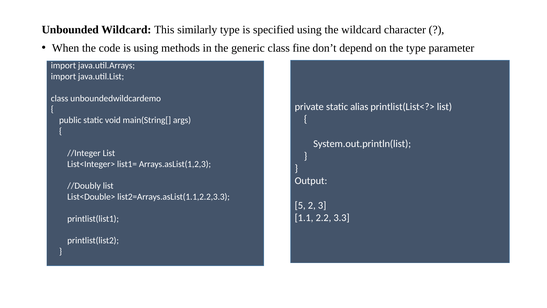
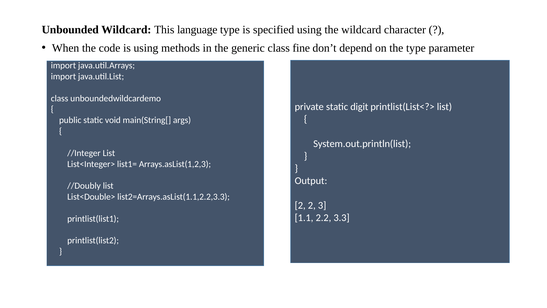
similarly: similarly -> language
alias: alias -> digit
5 at (300, 205): 5 -> 2
